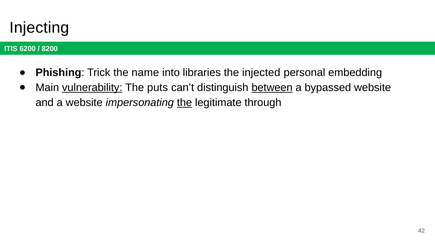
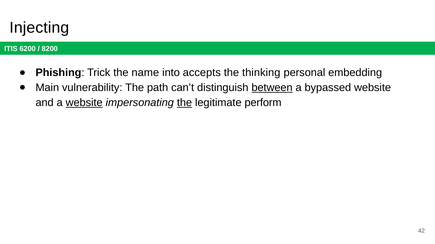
libraries: libraries -> accepts
injected: injected -> thinking
vulnerability underline: present -> none
puts: puts -> path
website at (84, 103) underline: none -> present
through: through -> perform
